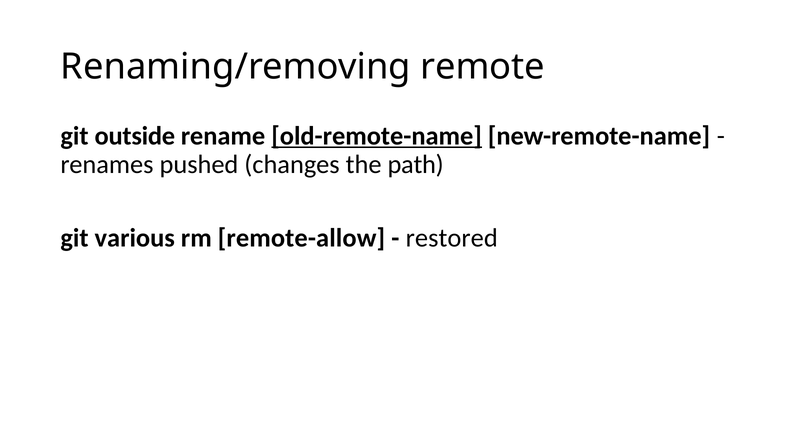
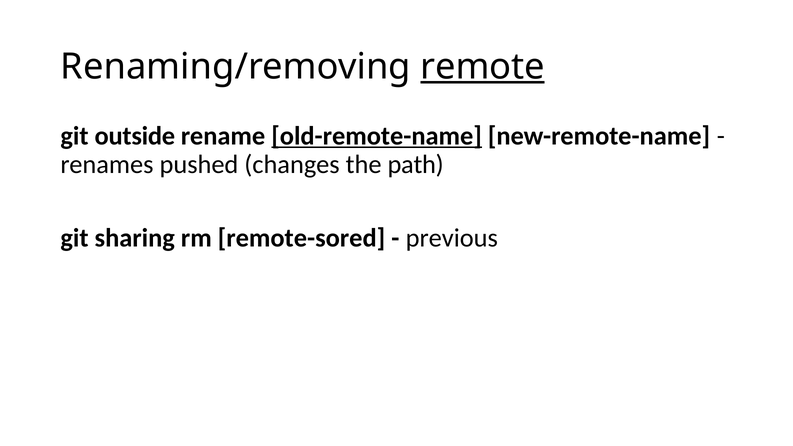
remote underline: none -> present
various: various -> sharing
remote-allow: remote-allow -> remote-sored
restored: restored -> previous
